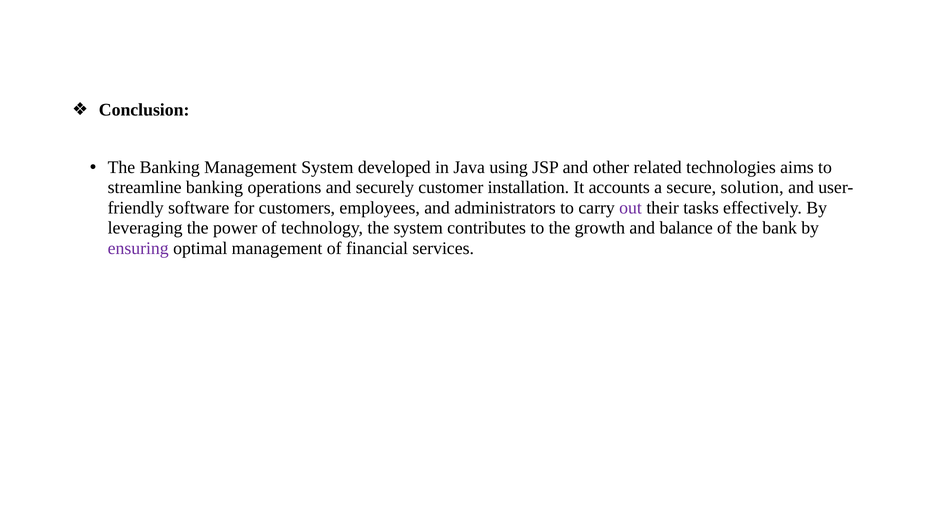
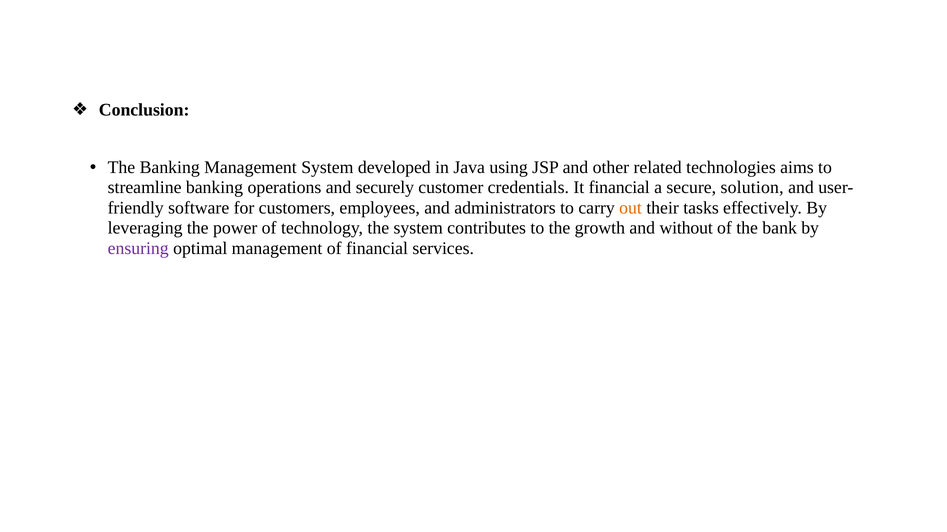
installation: installation -> credentials
It accounts: accounts -> financial
out colour: purple -> orange
balance: balance -> without
